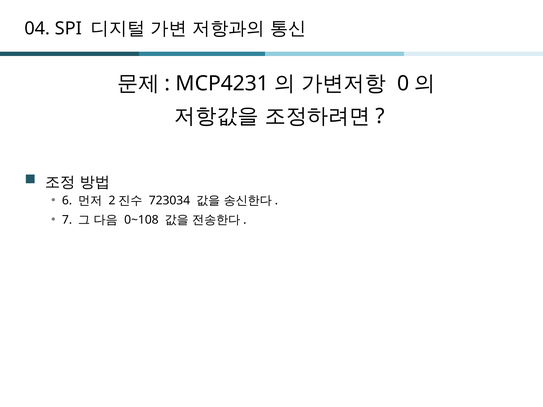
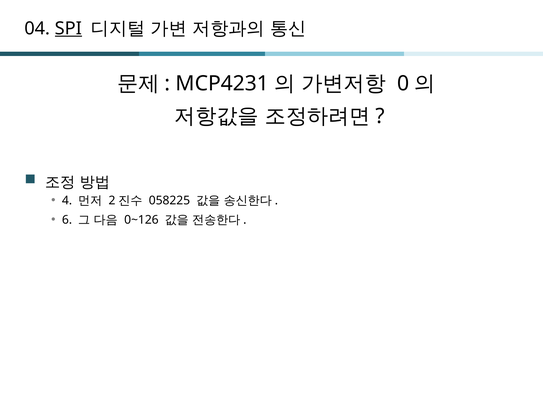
SPI underline: none -> present
6: 6 -> 4
723034: 723034 -> 058225
7: 7 -> 6
0~108: 0~108 -> 0~126
